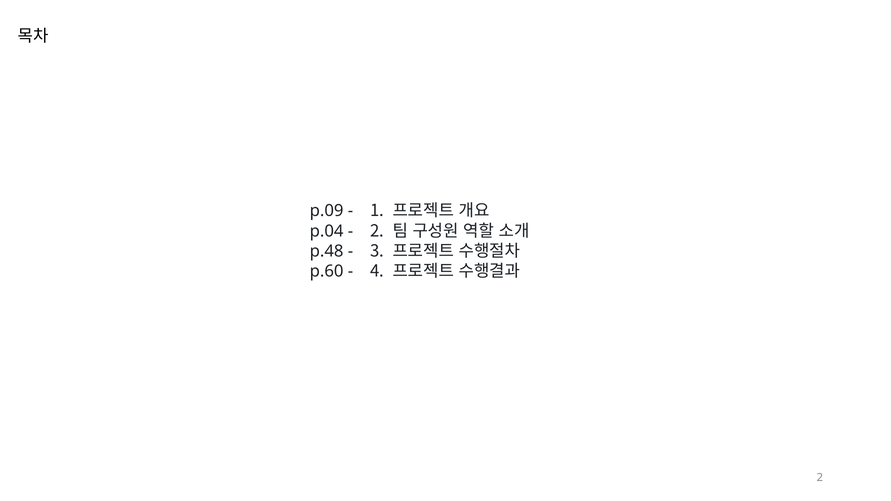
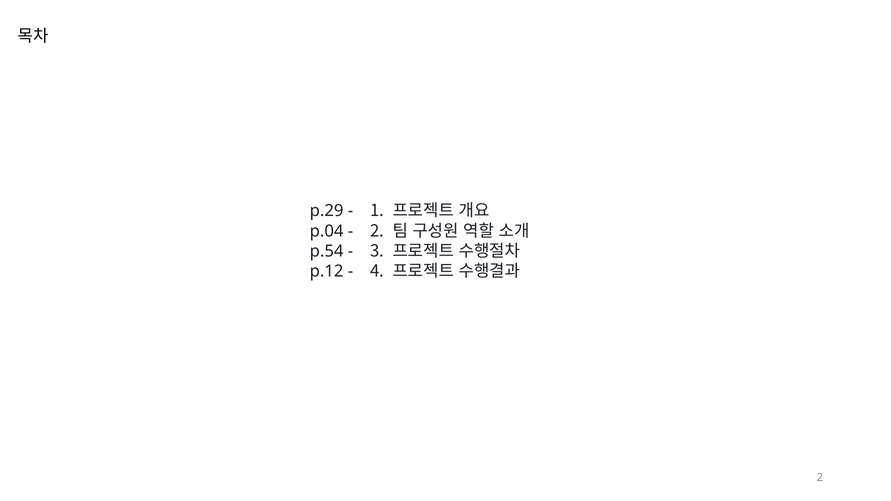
p.09: p.09 -> p.29
p.48: p.48 -> p.54
p.60: p.60 -> p.12
